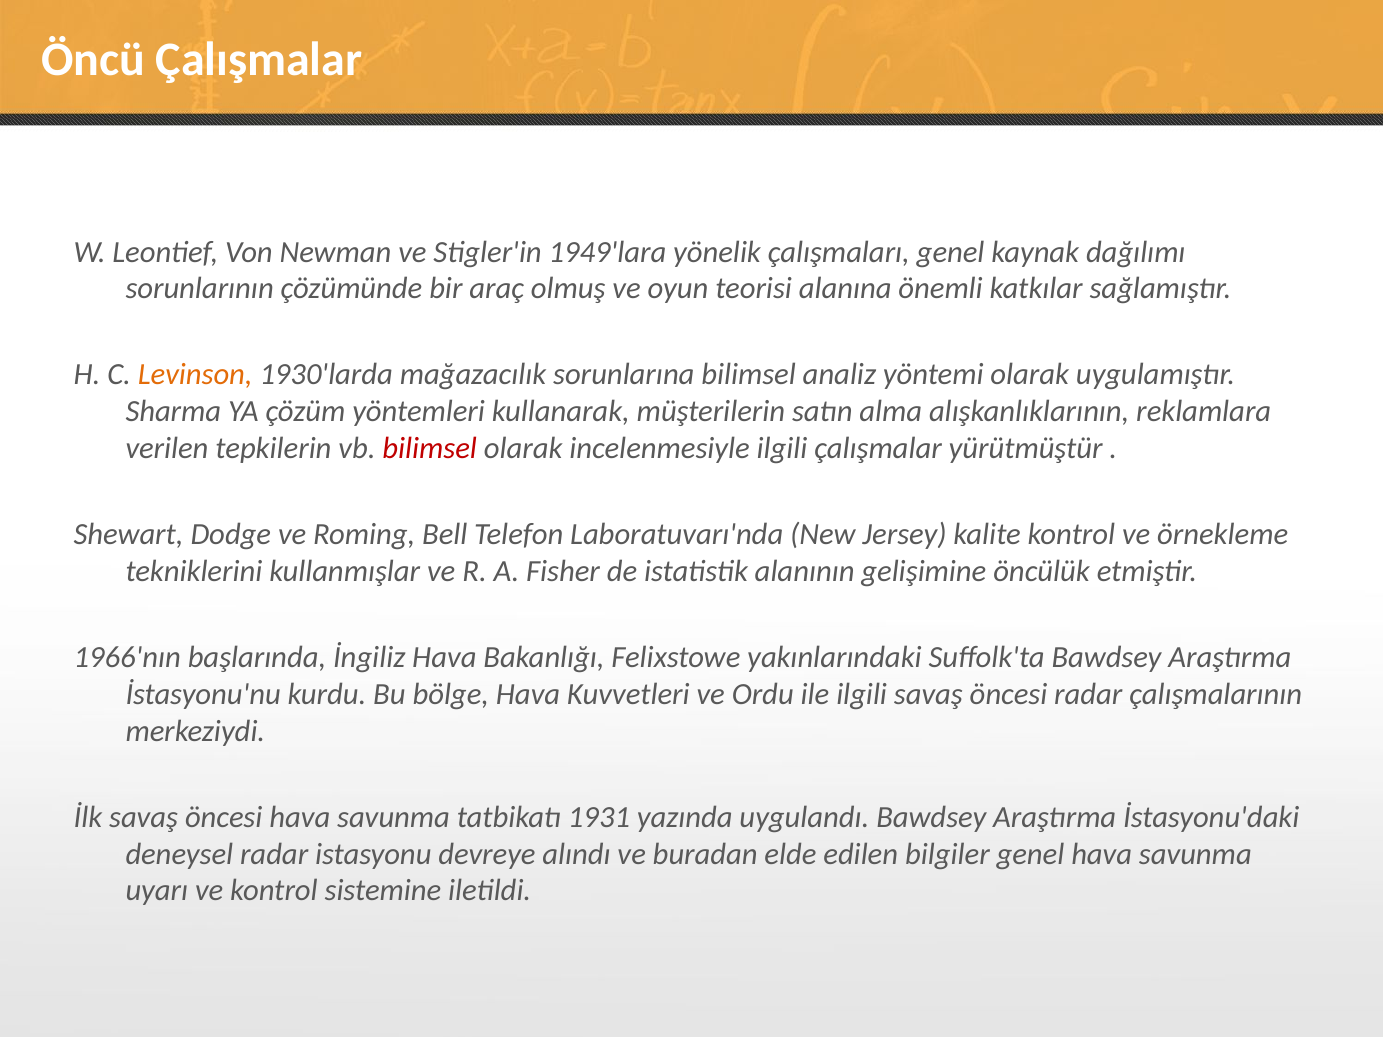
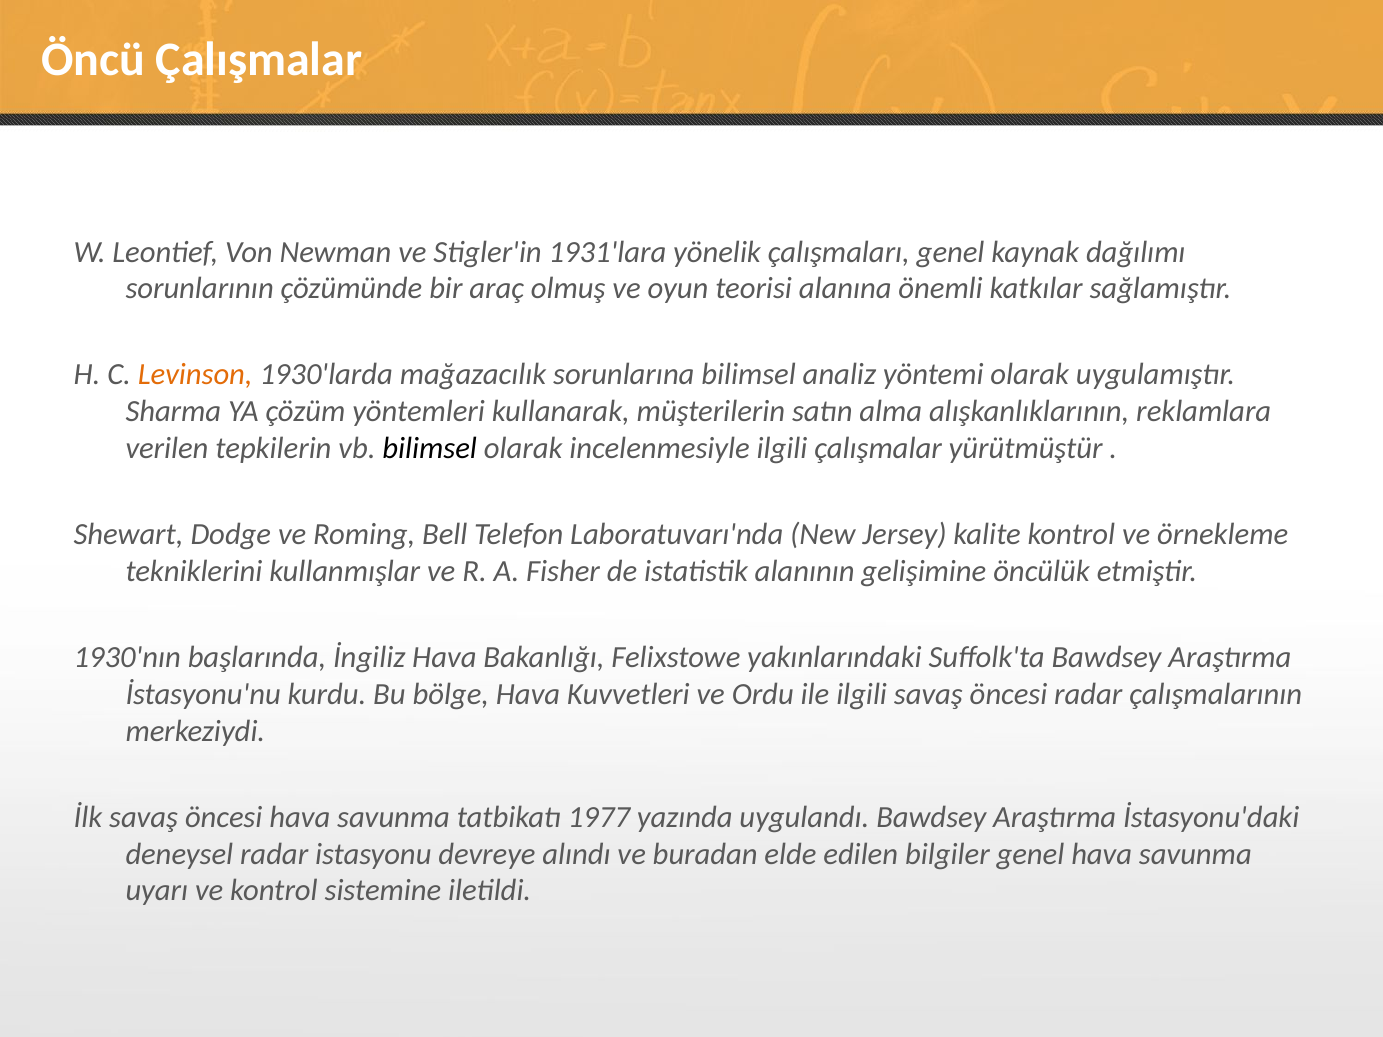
1949'lara: 1949'lara -> 1931'lara
bilimsel at (430, 449) colour: red -> black
1966'nın: 1966'nın -> 1930'nın
1931: 1931 -> 1977
